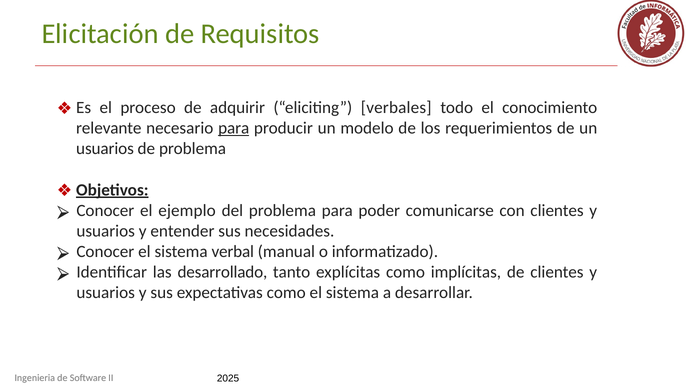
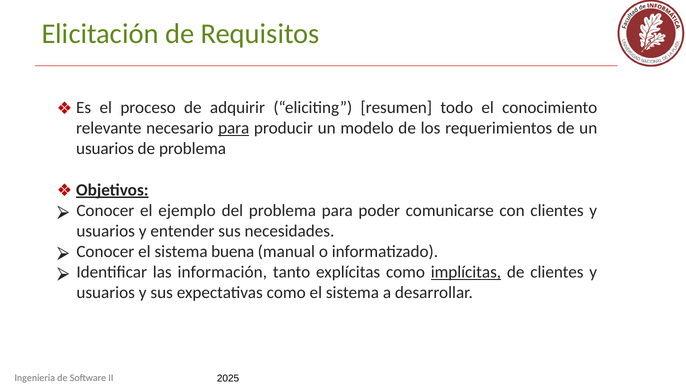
verbales: verbales -> resumen
verbal: verbal -> buena
desarrollado: desarrollado -> información
implícitas underline: none -> present
